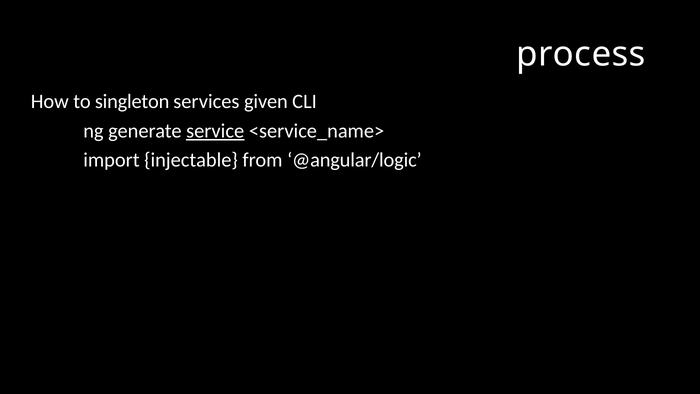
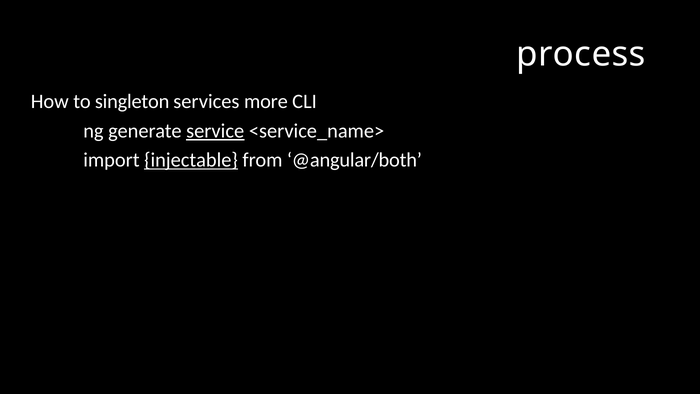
given: given -> more
injectable underline: none -> present
@angular/logic: @angular/logic -> @angular/both
